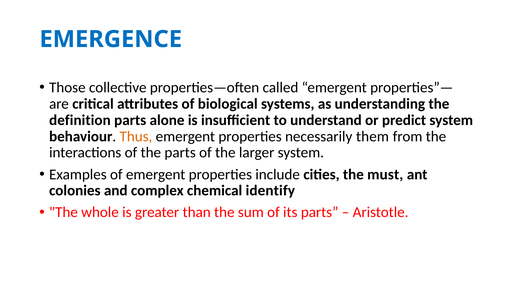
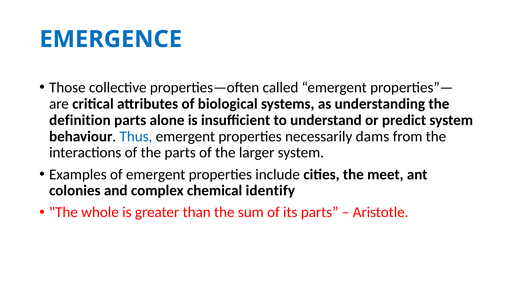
Thus colour: orange -> blue
them: them -> dams
must: must -> meet
